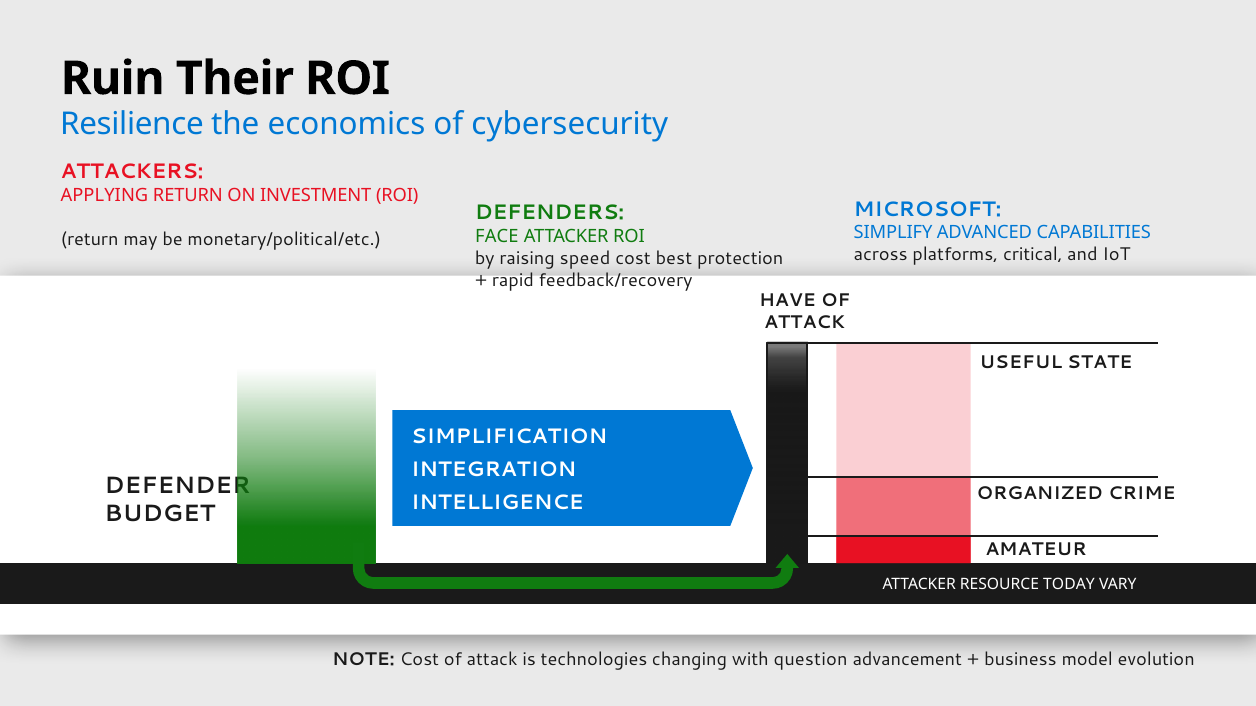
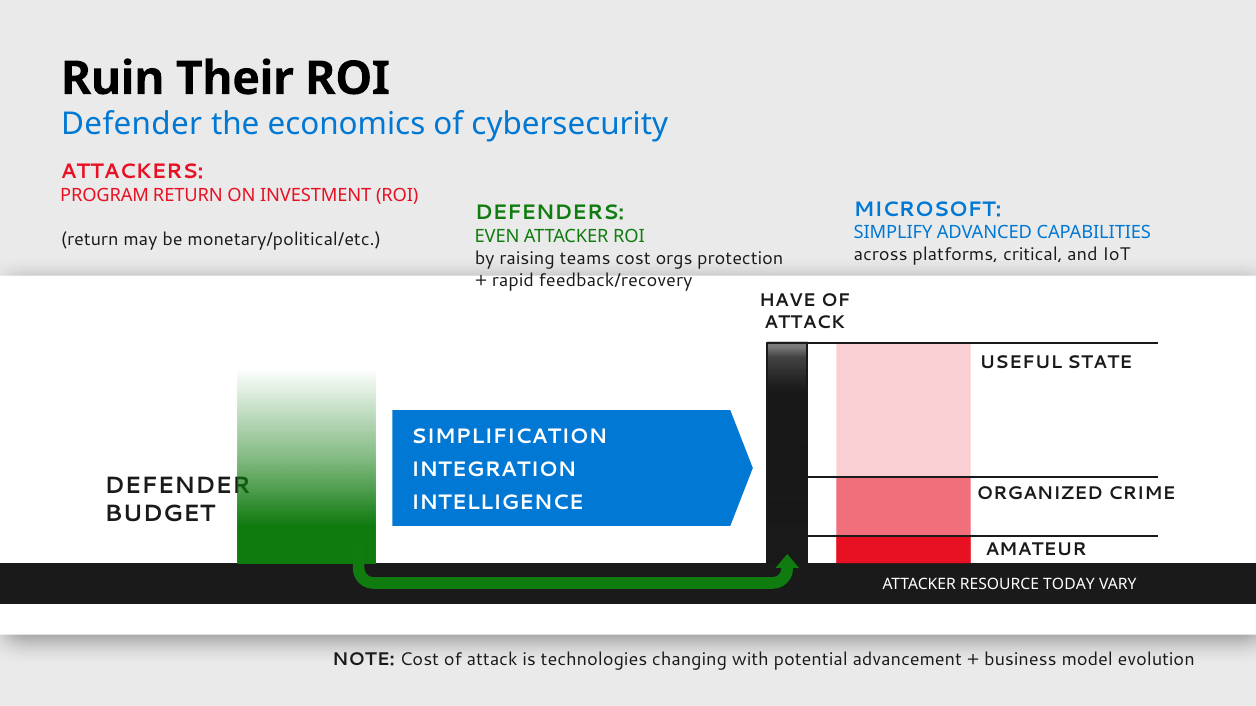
Resilience at (132, 125): Resilience -> Defender
APPLYING: APPLYING -> PROGRAM
FACE: FACE -> EVEN
speed: speed -> teams
best: best -> orgs
question: question -> potential
